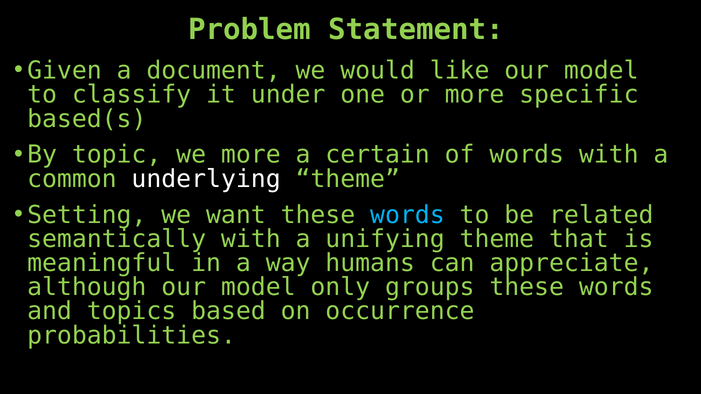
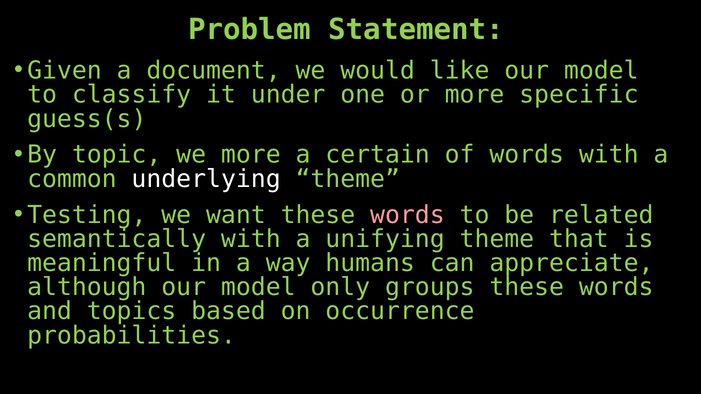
based(s: based(s -> guess(s
Setting: Setting -> Testing
words at (407, 215) colour: light blue -> pink
